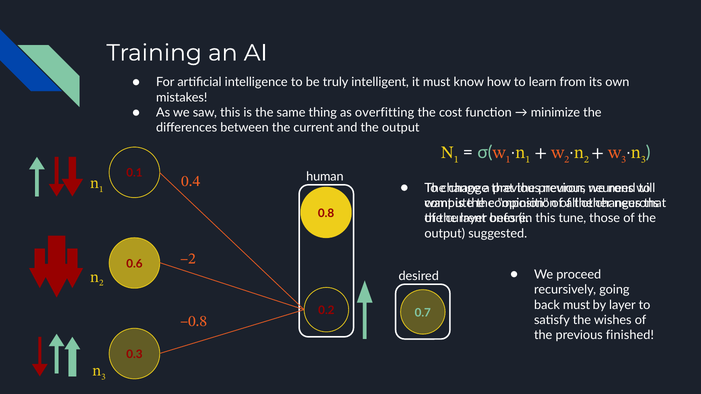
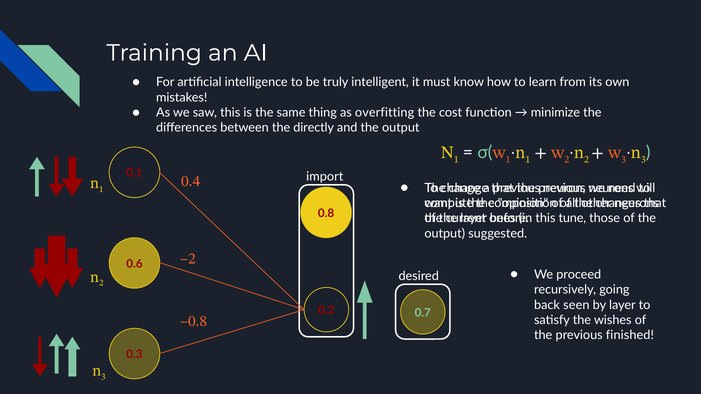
between the current: current -> directly
human: human -> import
back must: must -> seen
